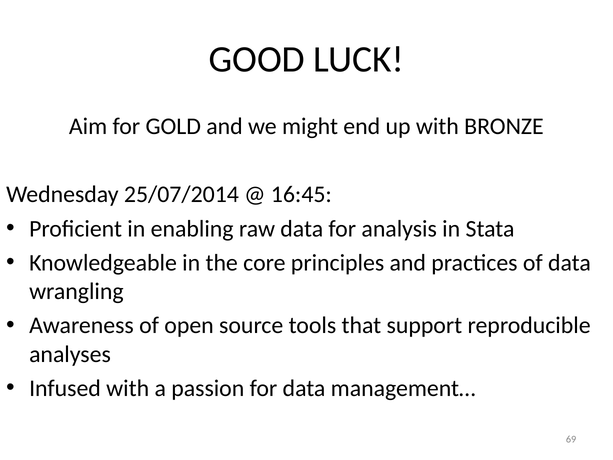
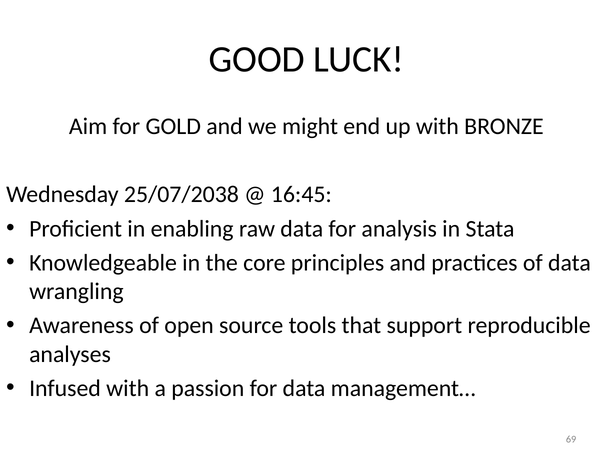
25/07/2014: 25/07/2014 -> 25/07/2038
